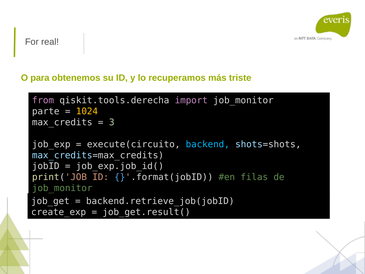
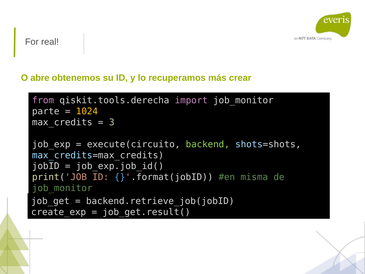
para: para -> abre
triste: triste -> crear
backend colour: light blue -> light green
filas: filas -> misma
